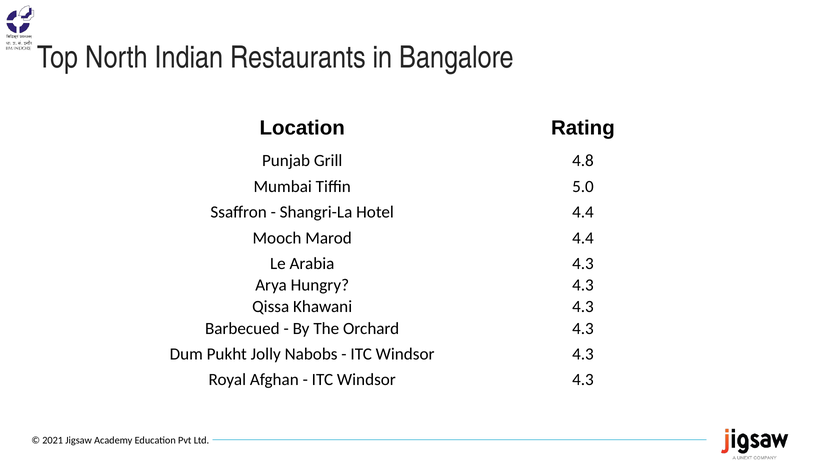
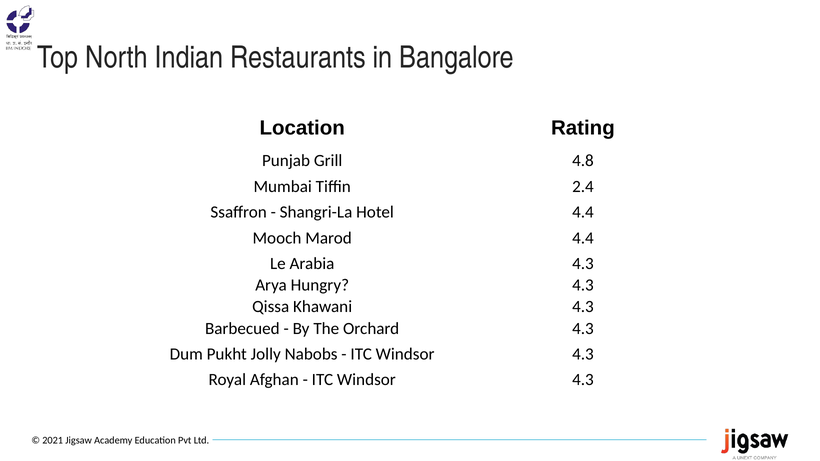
5.0: 5.0 -> 2.4
